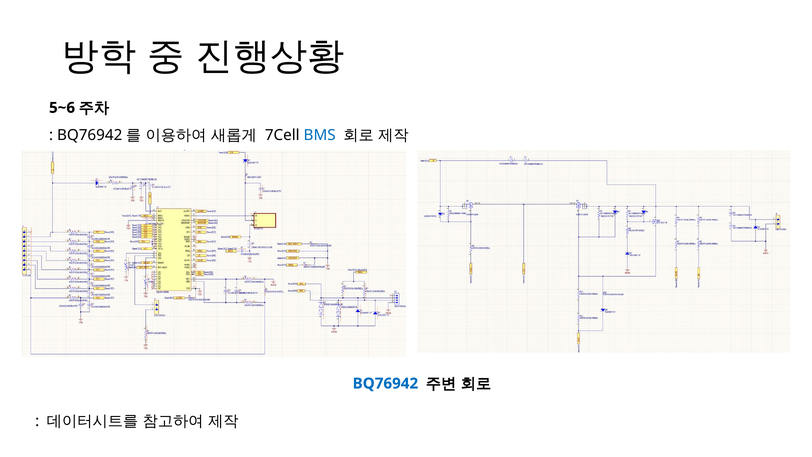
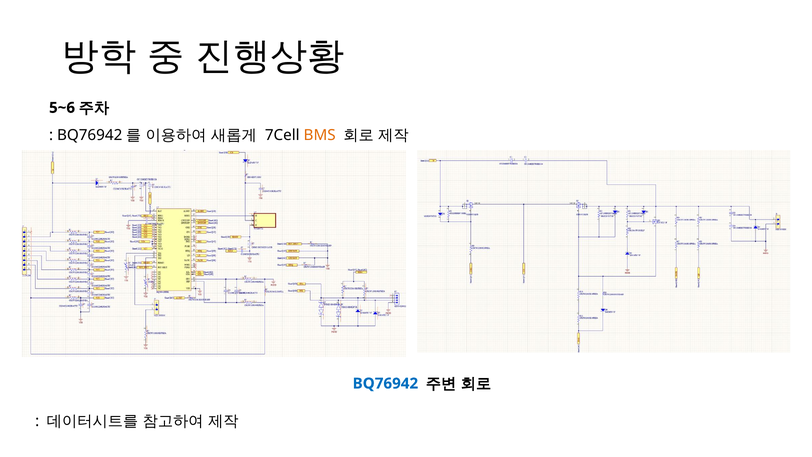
BMS colour: blue -> orange
